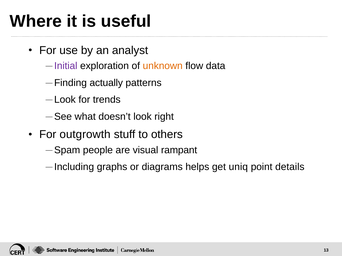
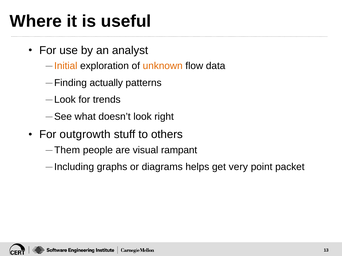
Initial colour: purple -> orange
Spam: Spam -> Them
uniq: uniq -> very
details: details -> packet
